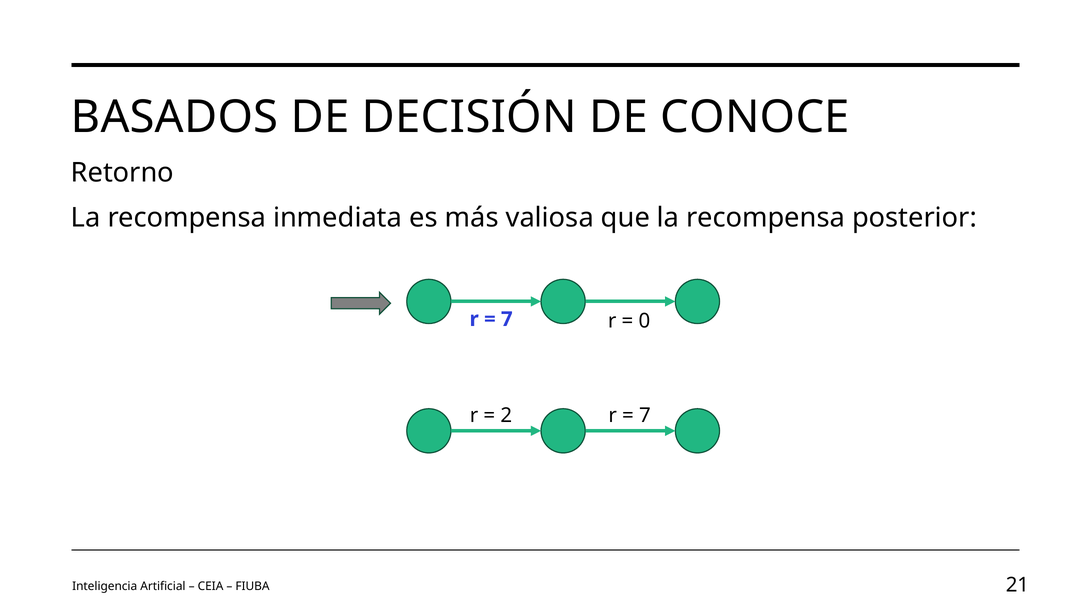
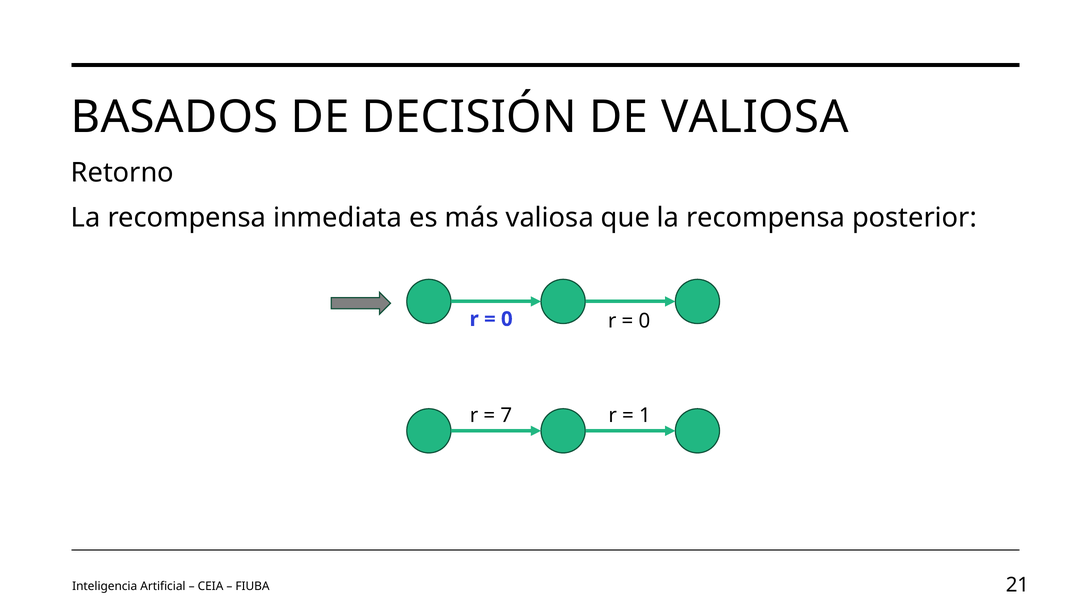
DE CONOCE: CONOCE -> VALIOSA
7 at (507, 319): 7 -> 0
2: 2 -> 7
7 at (645, 415): 7 -> 1
